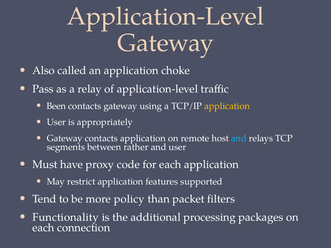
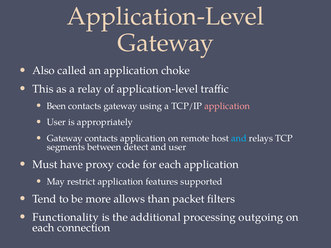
Pass: Pass -> This
application at (227, 106) colour: yellow -> pink
rather: rather -> detect
policy: policy -> allows
packages: packages -> outgoing
